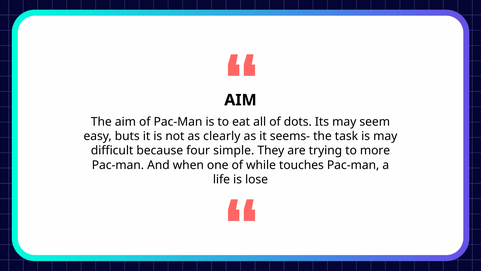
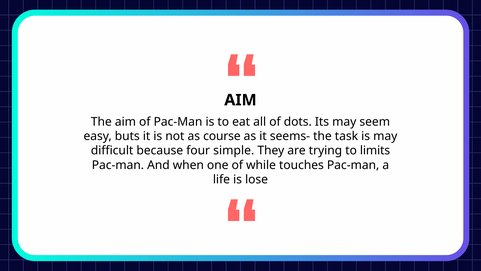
clearly: clearly -> course
more: more -> limits
